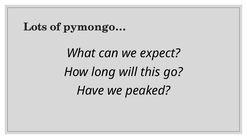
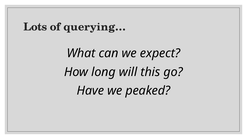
pymongo…: pymongo… -> querying…
